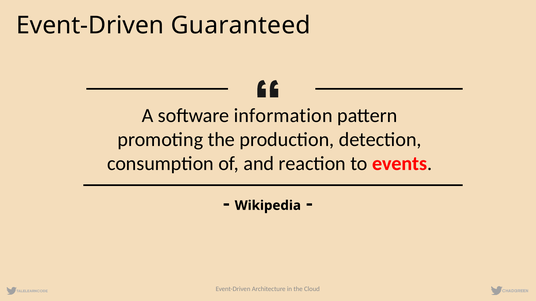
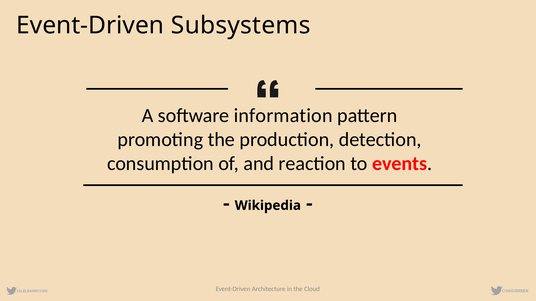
Guaranteed: Guaranteed -> Subsystems
